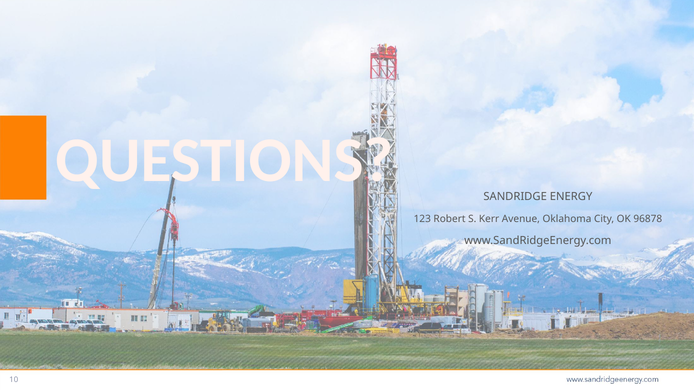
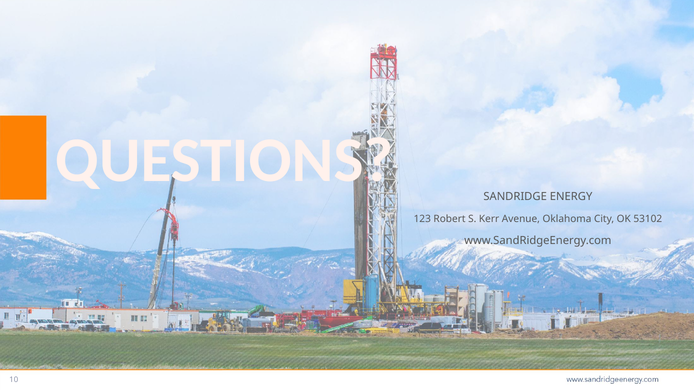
96878: 96878 -> 53102
